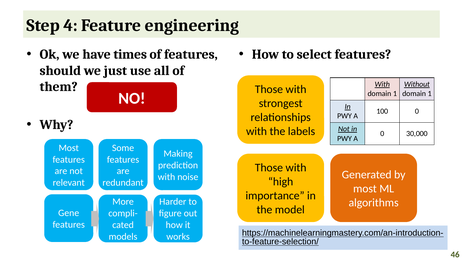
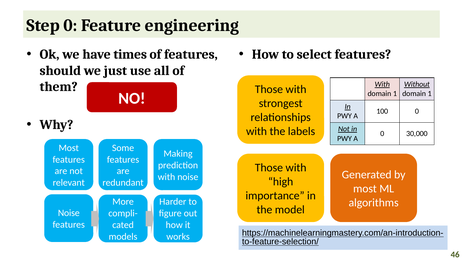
Step 4: 4 -> 0
Gene at (69, 213): Gene -> Noise
